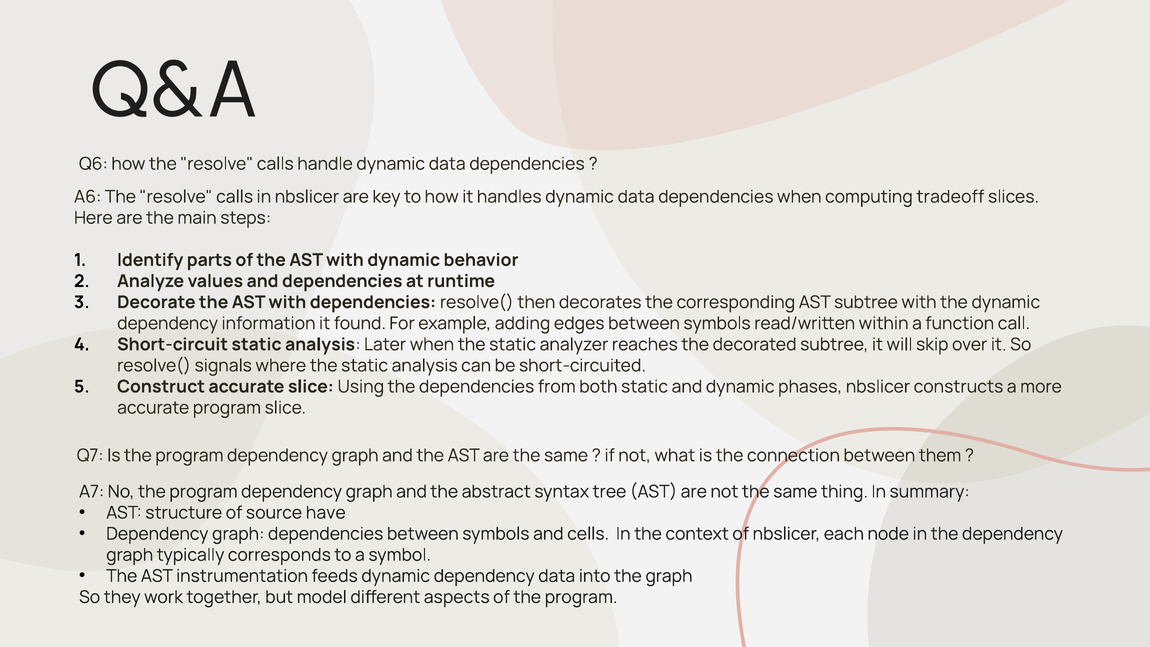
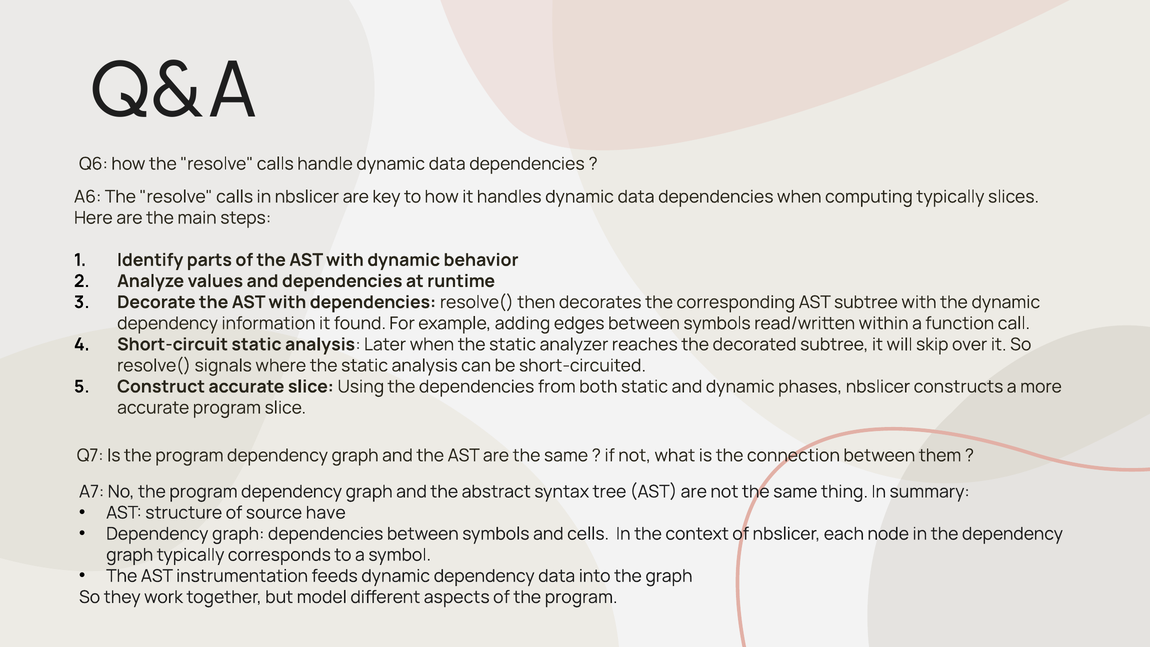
computing tradeoff: tradeoff -> typically
